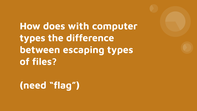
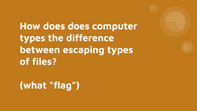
does with: with -> does
need: need -> what
